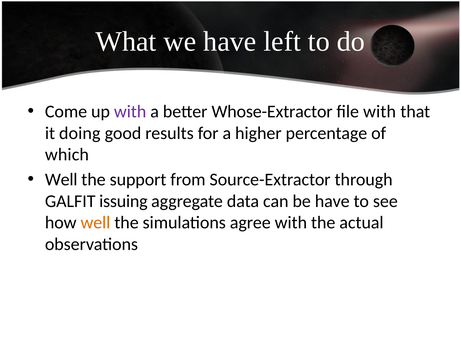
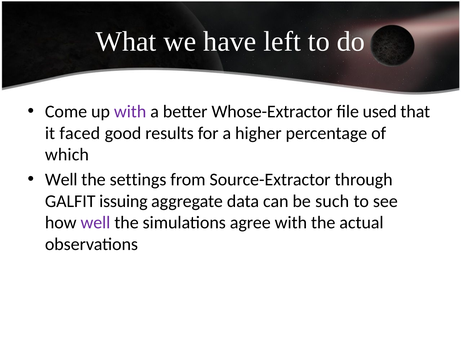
file with: with -> used
doing: doing -> faced
support: support -> settings
be have: have -> such
well at (95, 222) colour: orange -> purple
